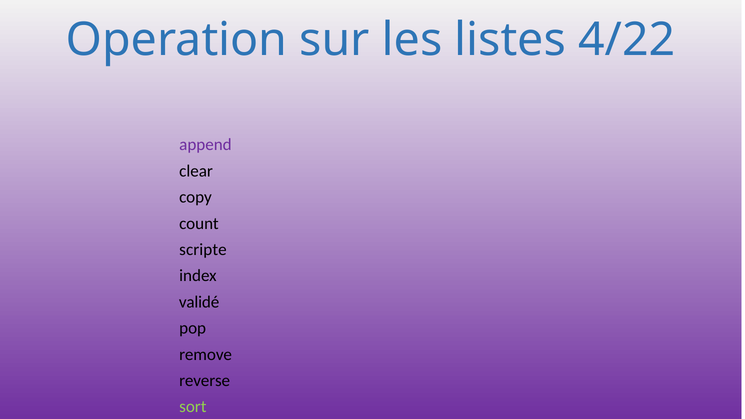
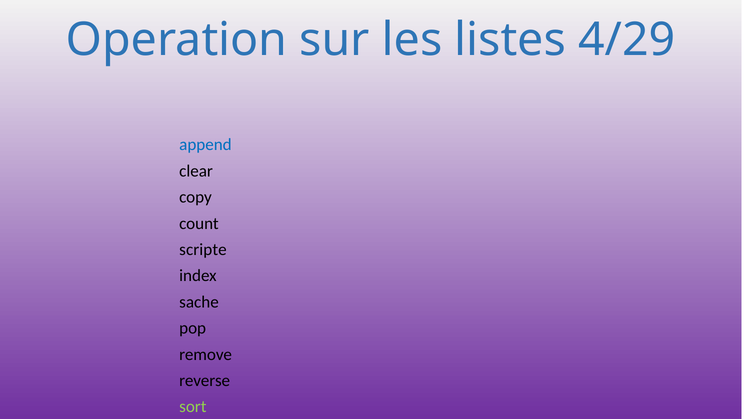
4/22: 4/22 -> 4/29
append colour: purple -> blue
validé: validé -> sache
